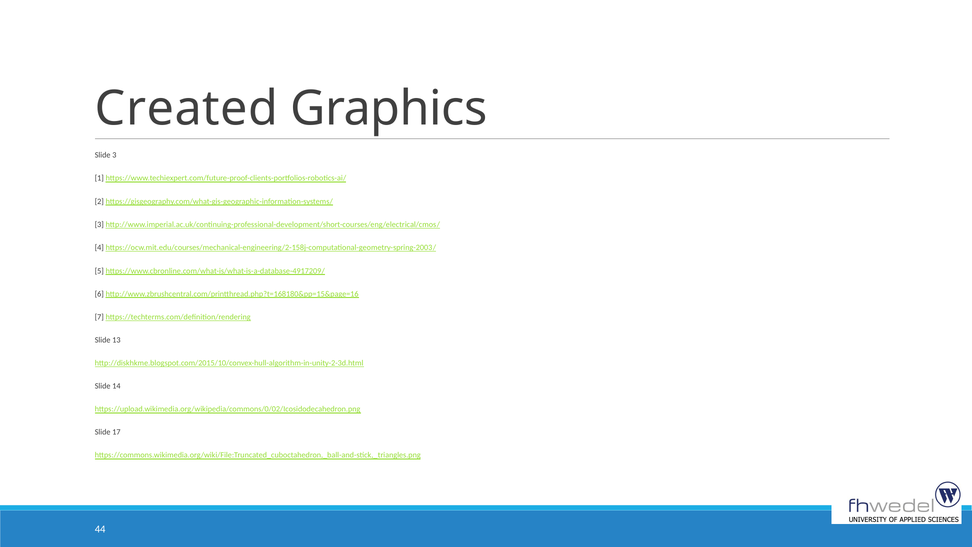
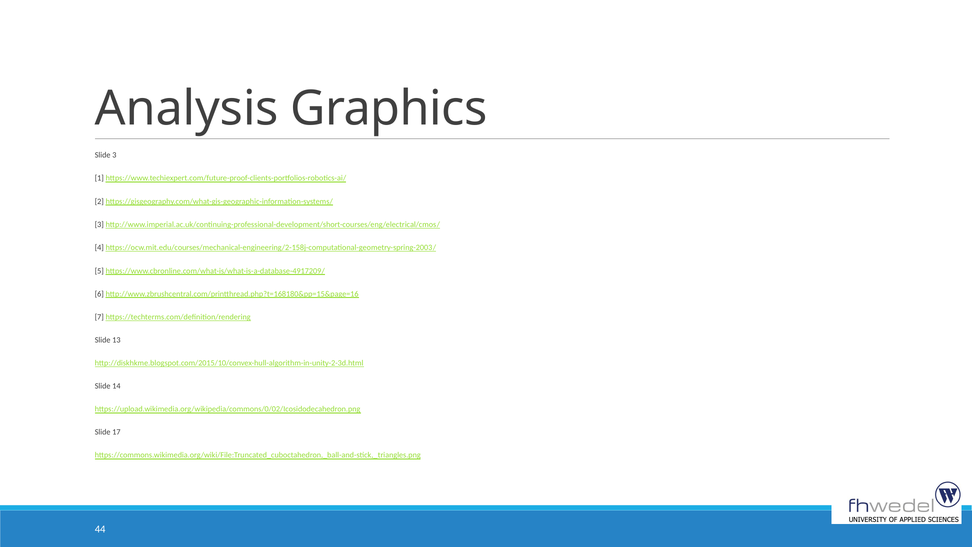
Created: Created -> Analysis
